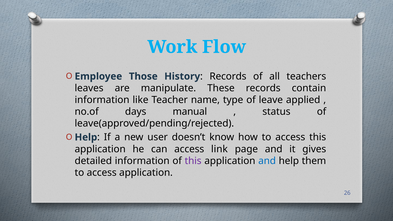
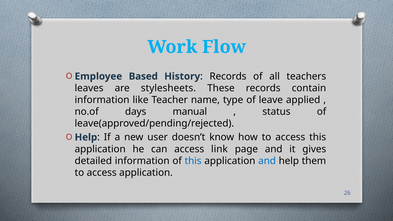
Those: Those -> Based
manipulate: manipulate -> stylesheets
this at (193, 161) colour: purple -> blue
